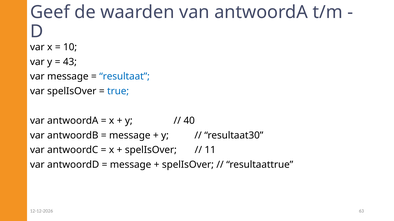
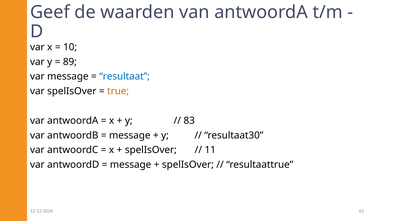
43: 43 -> 89
true colour: blue -> orange
40: 40 -> 83
